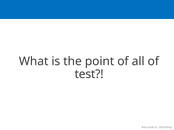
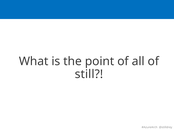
test: test -> still
